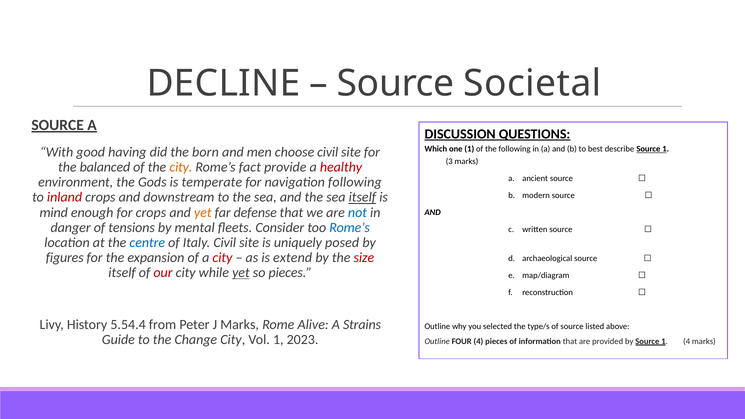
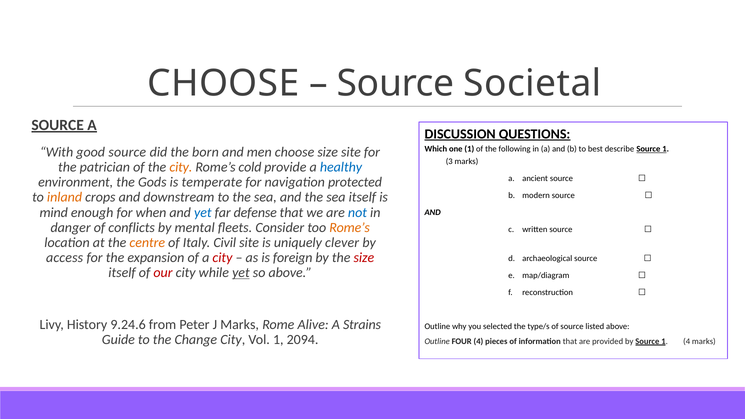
DECLINE at (223, 83): DECLINE -> CHOOSE
good having: having -> source
choose civil: civil -> size
balanced: balanced -> patrician
fact: fact -> cold
healthy colour: red -> blue
navigation following: following -> protected
inland colour: red -> orange
itself at (362, 197) underline: present -> none
for crops: crops -> when
yet at (203, 212) colour: orange -> blue
tensions: tensions -> conflicts
Rome’s at (350, 228) colour: blue -> orange
centre colour: blue -> orange
posed: posed -> clever
figures: figures -> access
extend: extend -> foreign
so pieces: pieces -> above
5.54.4: 5.54.4 -> 9.24.6
2023: 2023 -> 2094
